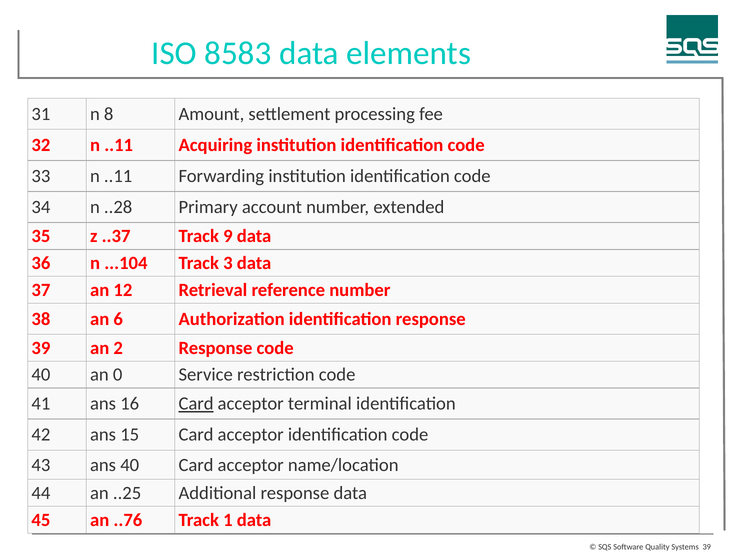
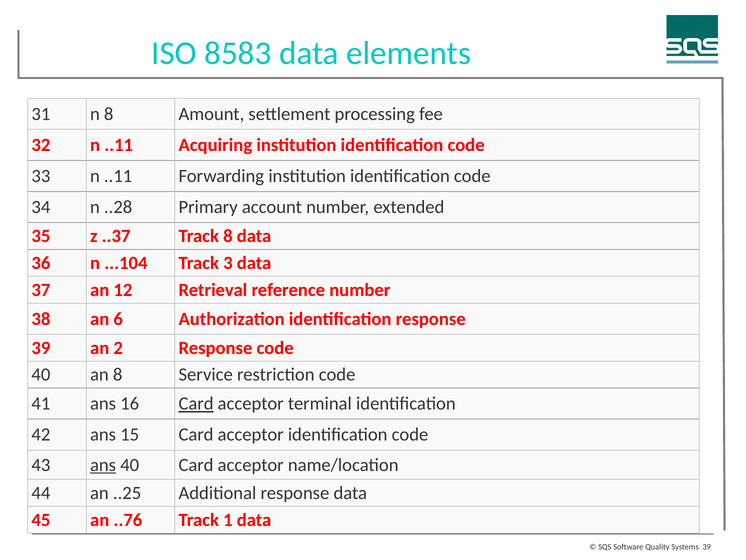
Track 9: 9 -> 8
an 0: 0 -> 8
ans at (103, 465) underline: none -> present
